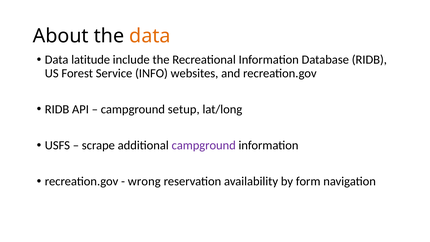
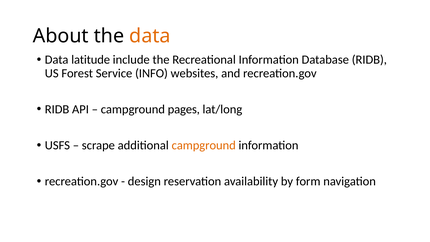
setup: setup -> pages
campground at (204, 145) colour: purple -> orange
wrong: wrong -> design
